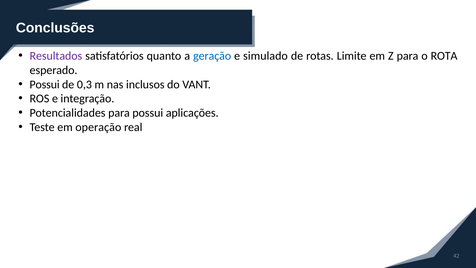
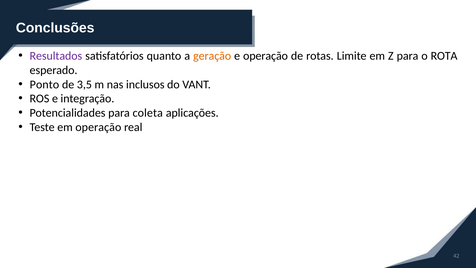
geração colour: blue -> orange
e simulado: simulado -> operação
Possui at (45, 84): Possui -> Ponto
0,3: 0,3 -> 3,5
para possui: possui -> coleta
